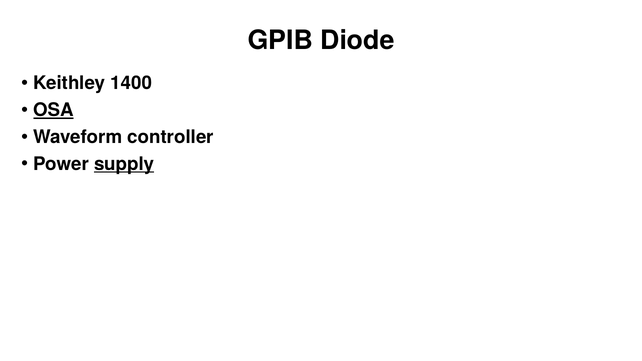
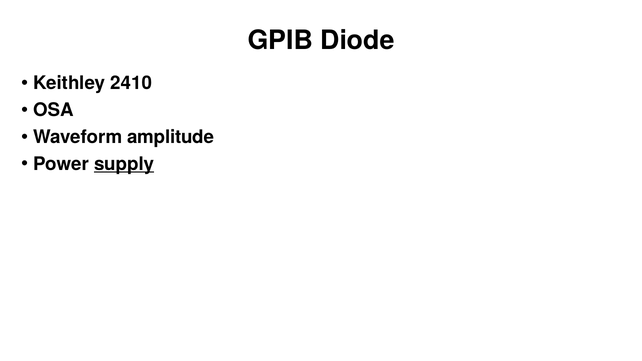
1400: 1400 -> 2410
OSA underline: present -> none
controller: controller -> amplitude
